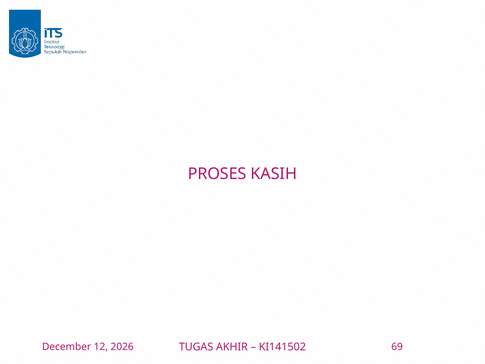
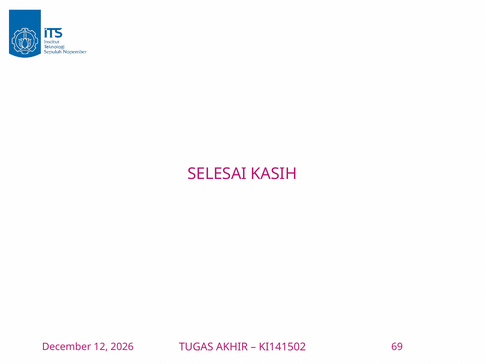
PROSES: PROSES -> SELESAI
